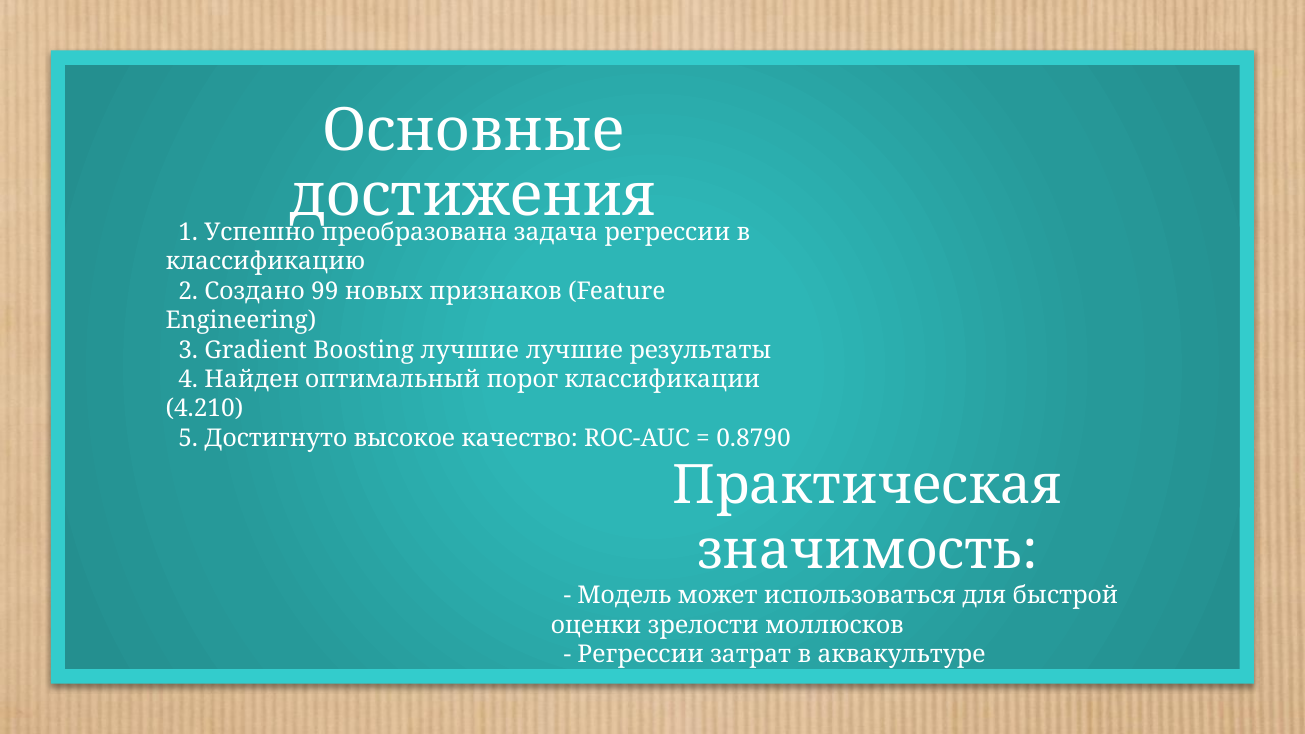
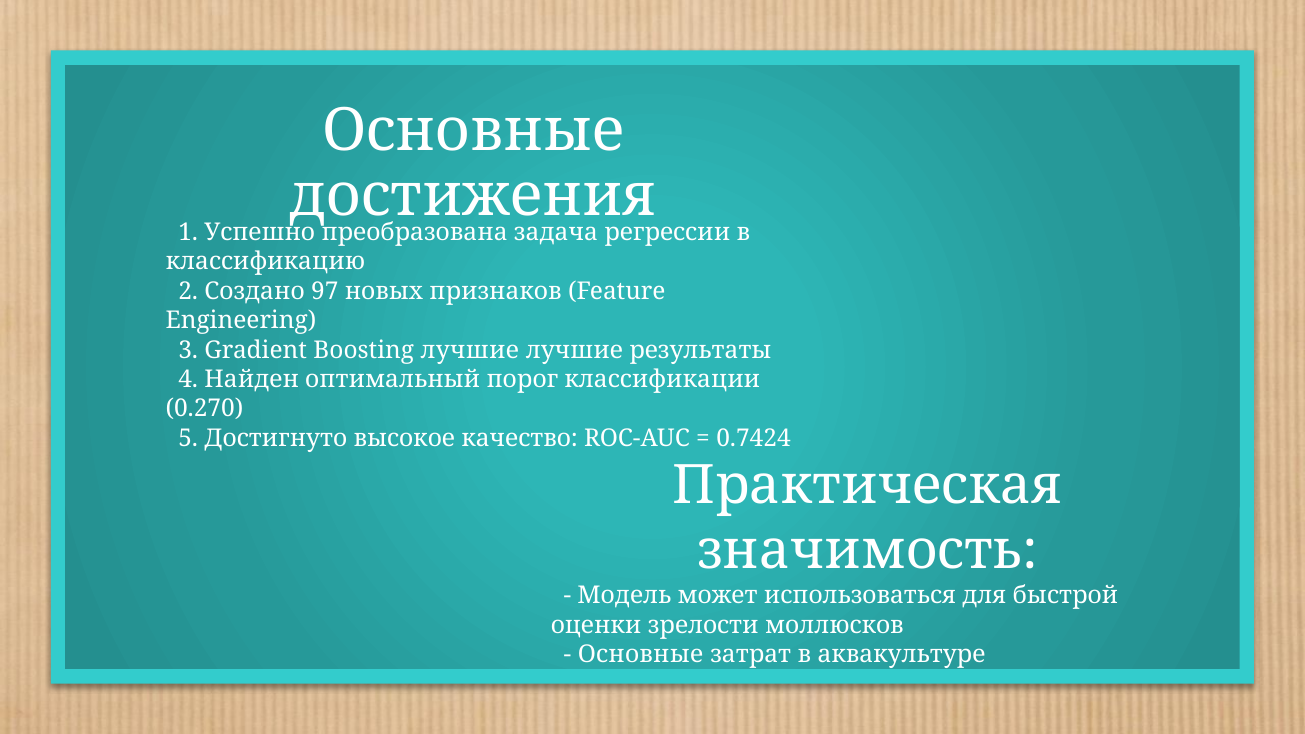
99: 99 -> 97
4.210: 4.210 -> 0.270
0.8790: 0.8790 -> 0.7424
Регрессии at (641, 655): Регрессии -> Основные
